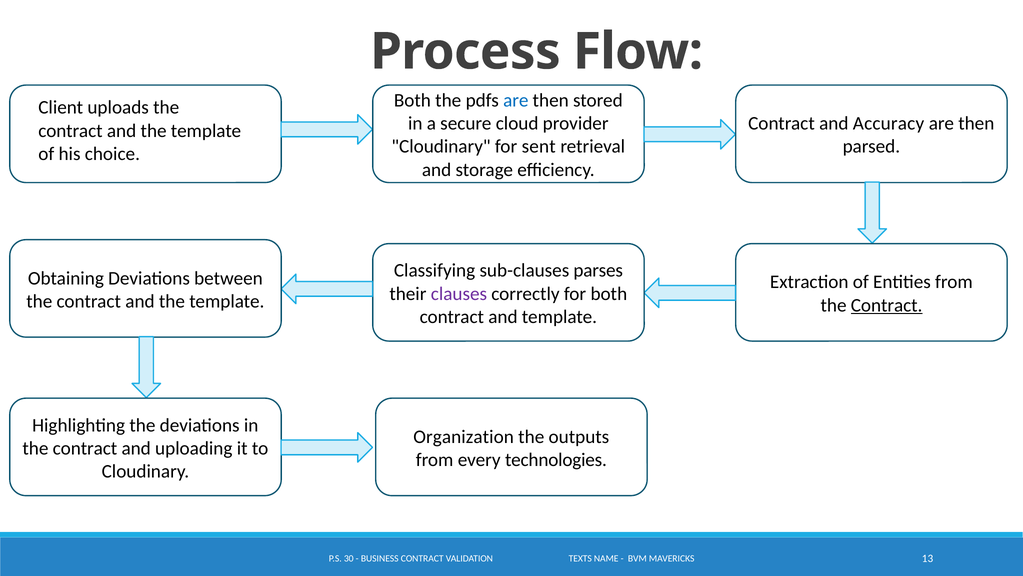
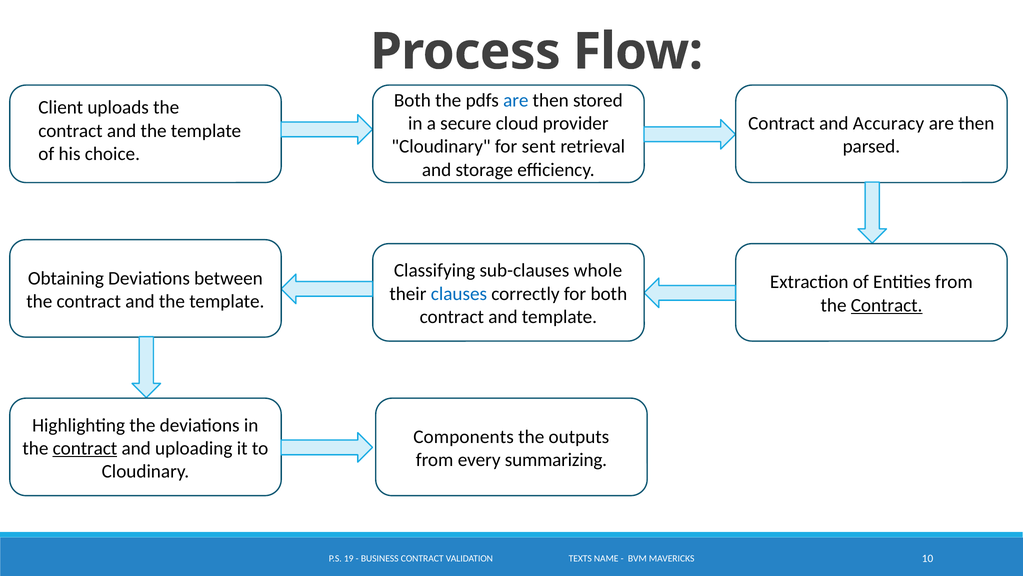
parses: parses -> whole
clauses colour: purple -> blue
Organization: Organization -> Components
contract at (85, 448) underline: none -> present
technologies: technologies -> summarizing
30: 30 -> 19
13: 13 -> 10
